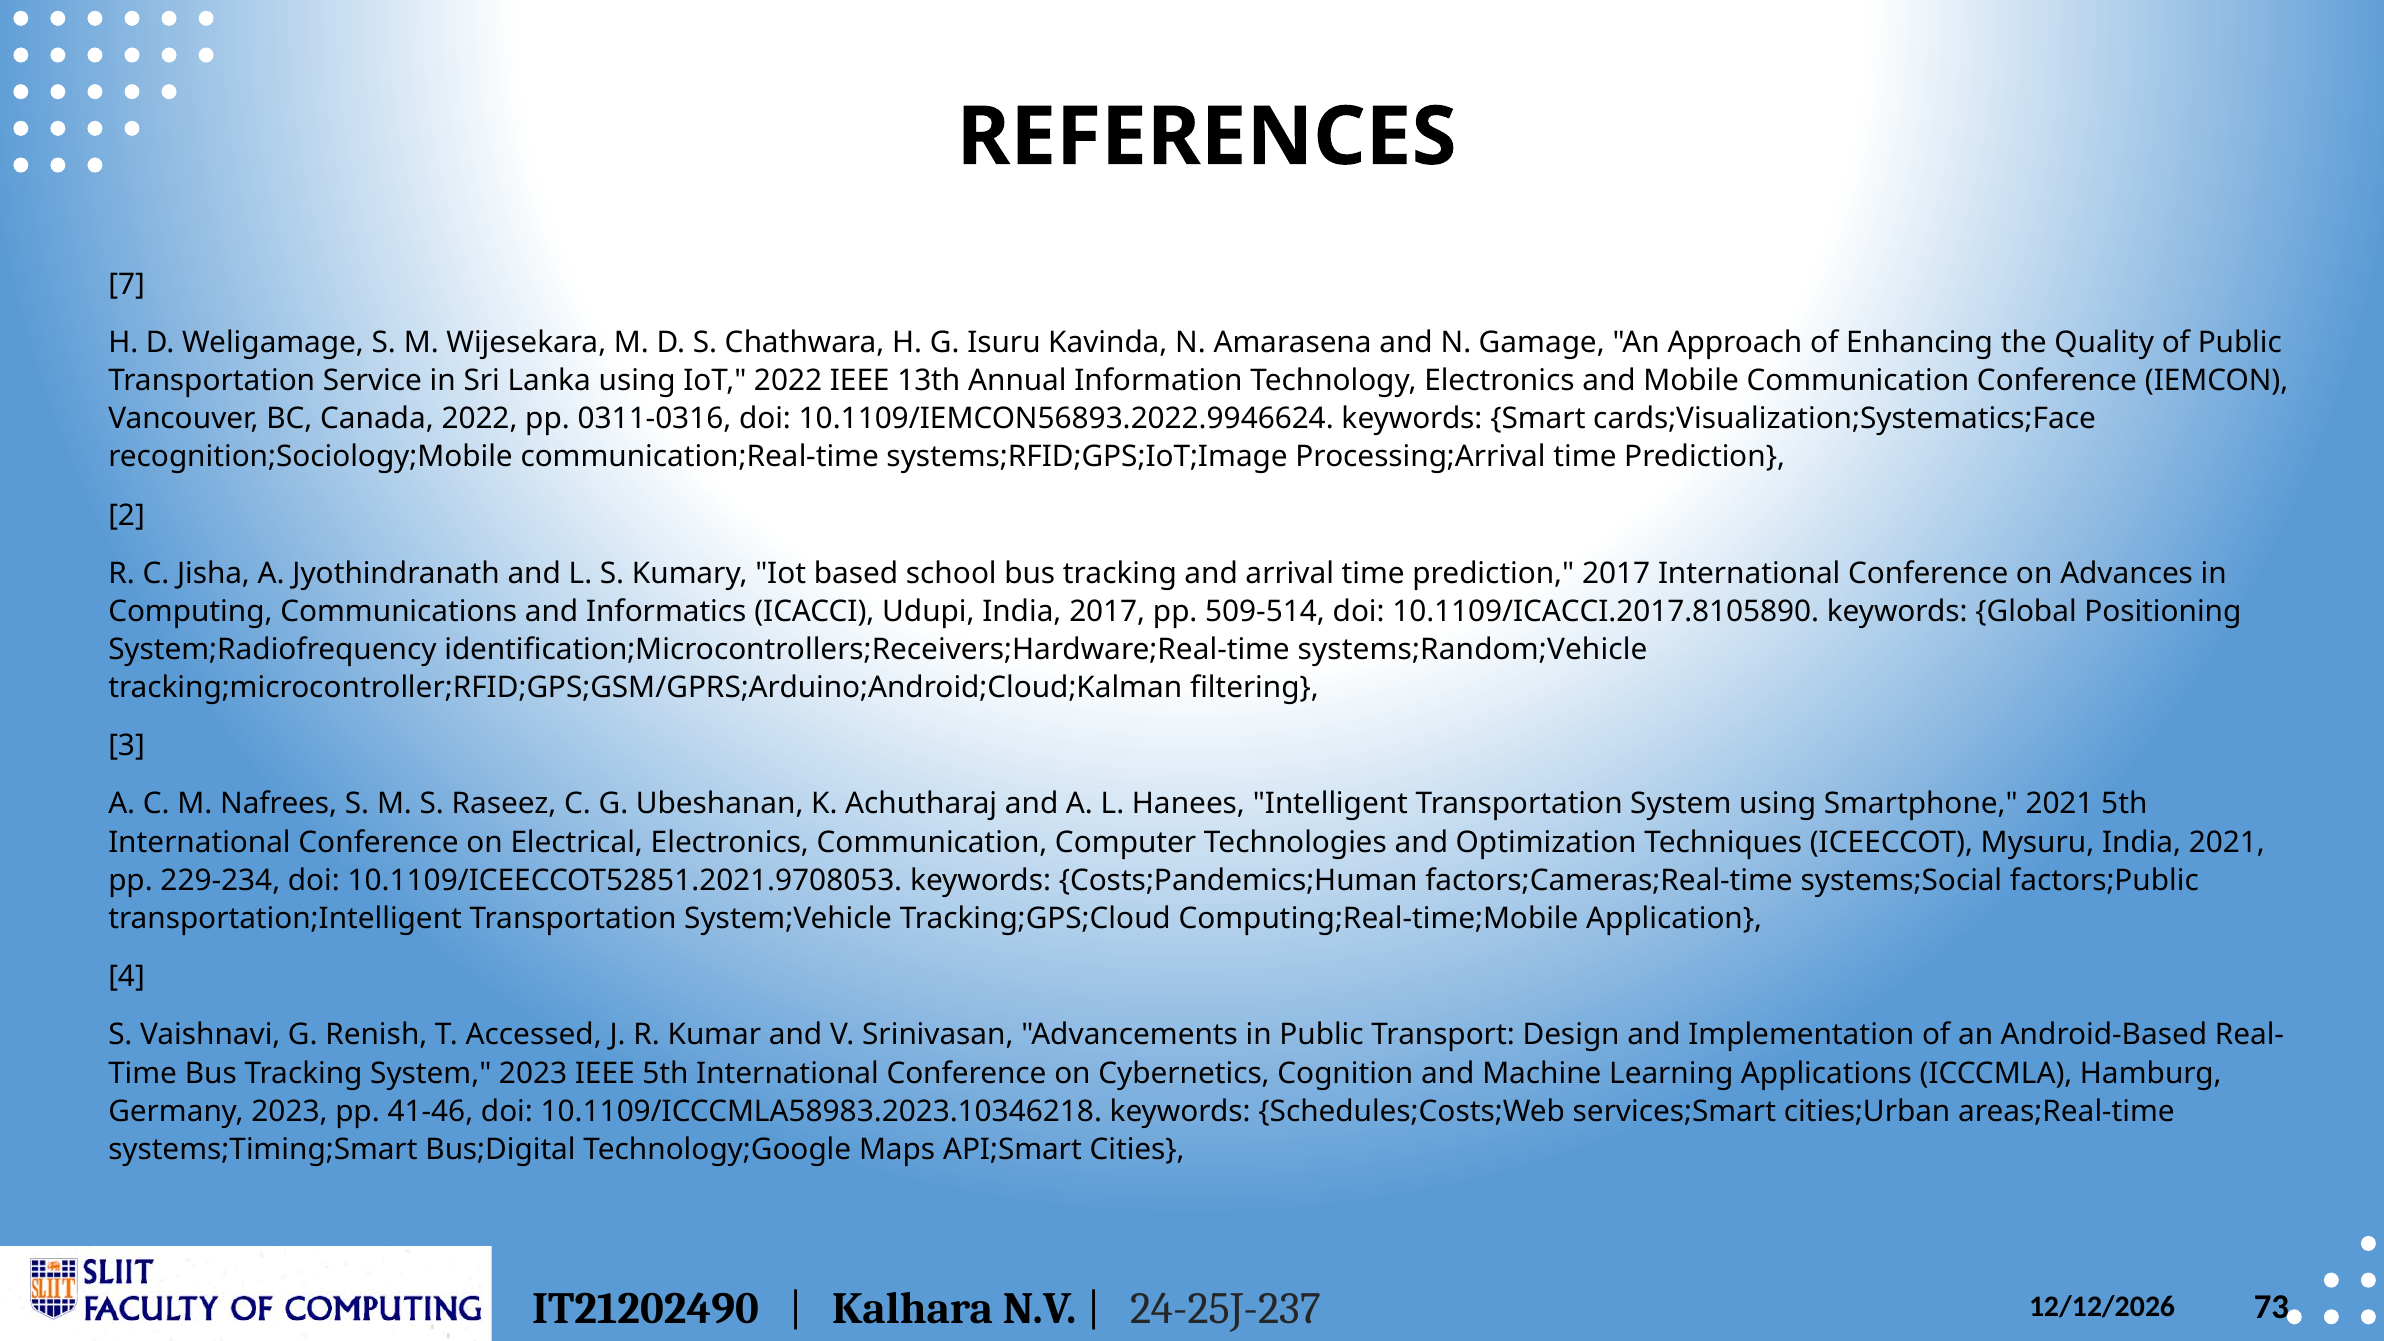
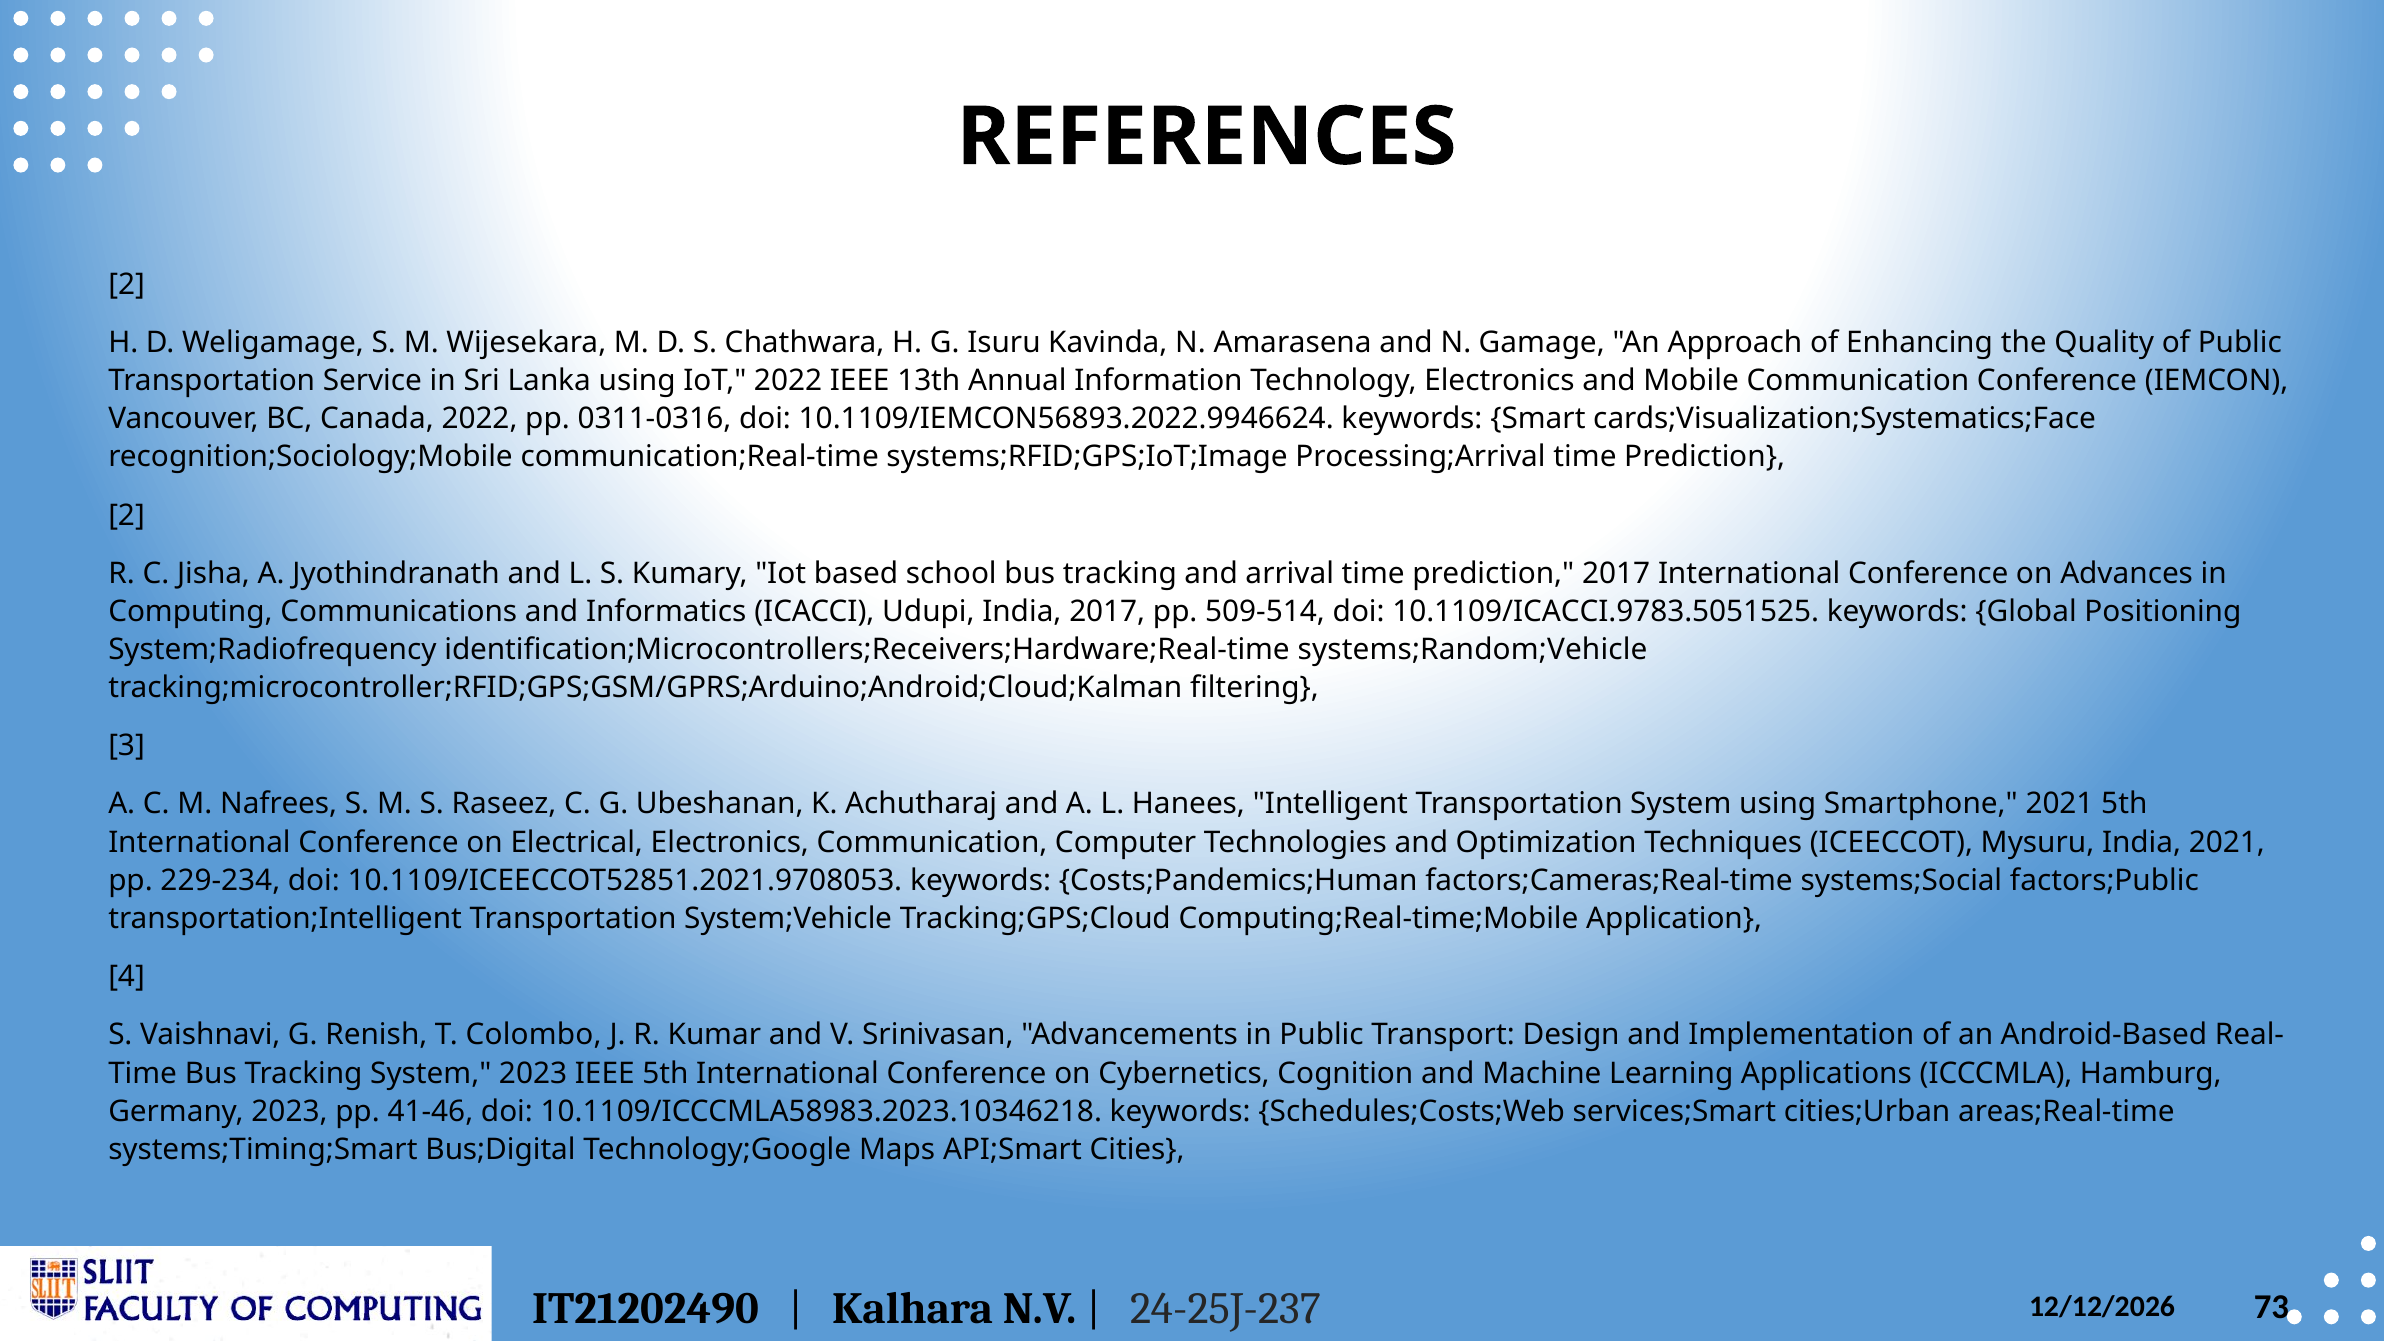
7 at (127, 284): 7 -> 2
10.1109/ICACCI.2017.8105890: 10.1109/ICACCI.2017.8105890 -> 10.1109/ICACCI.9783.5051525
Accessed: Accessed -> Colombo
